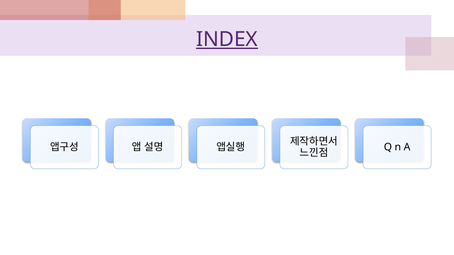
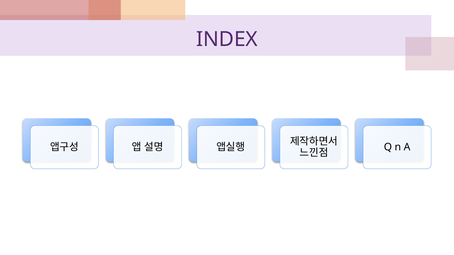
INDEX underline: present -> none
